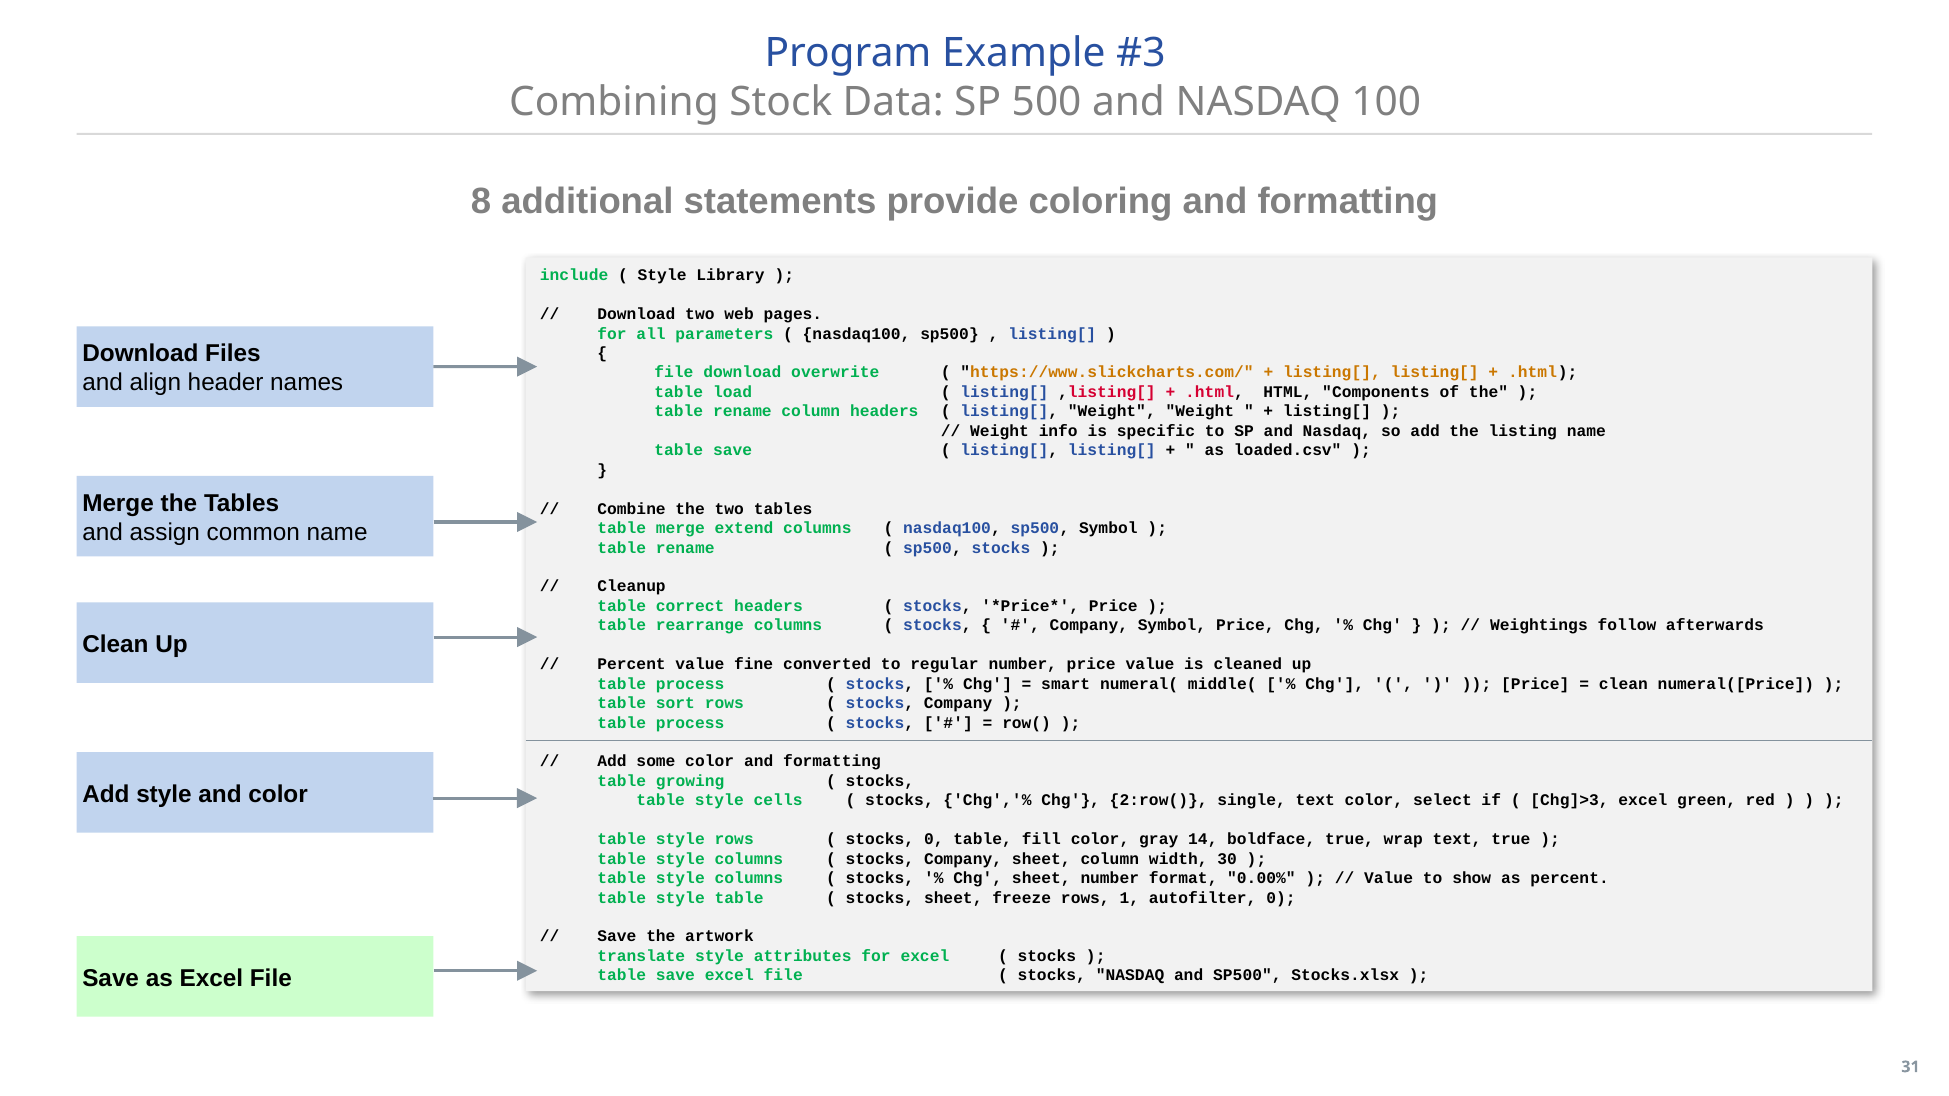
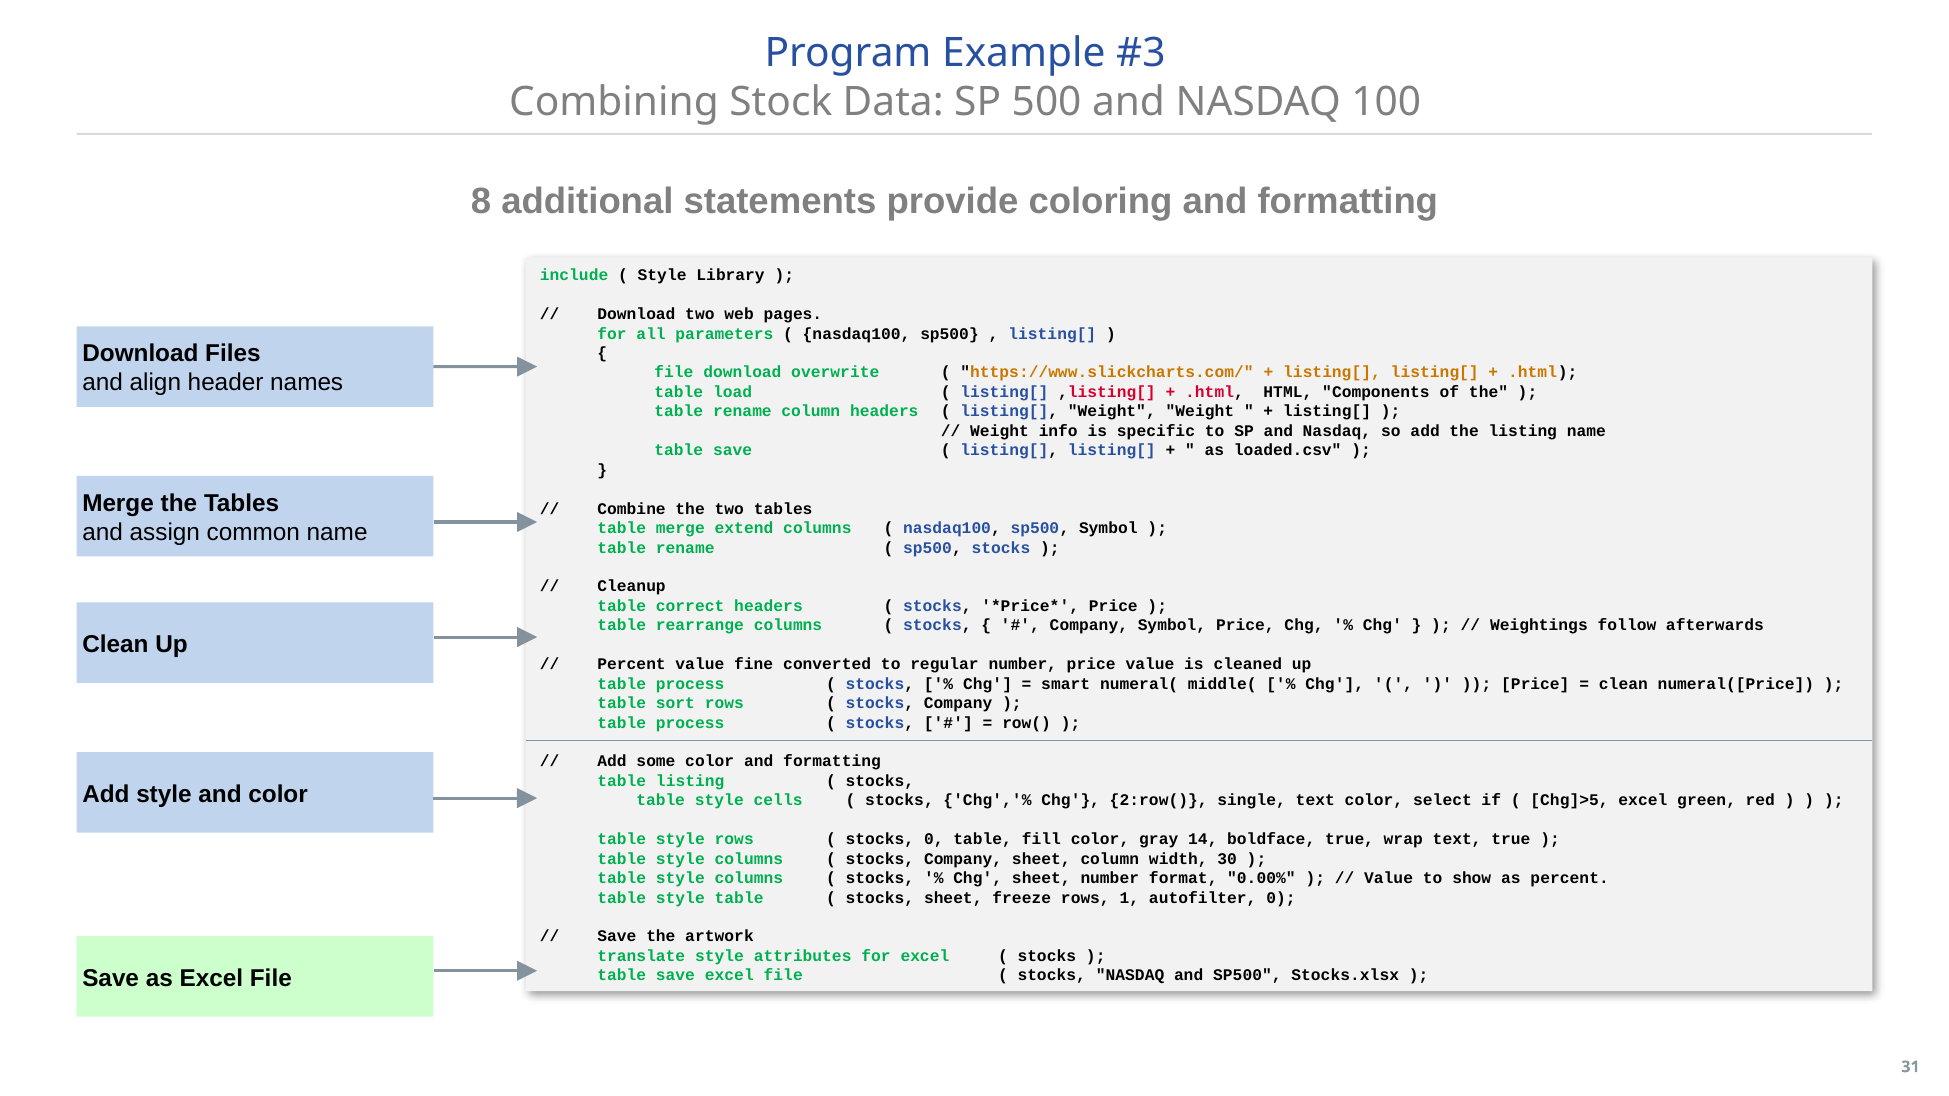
table growing: growing -> listing
Chg]>3: Chg]>3 -> Chg]>5
